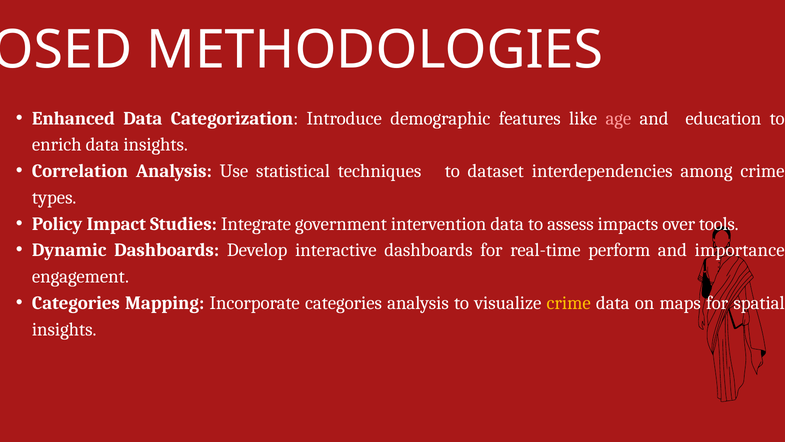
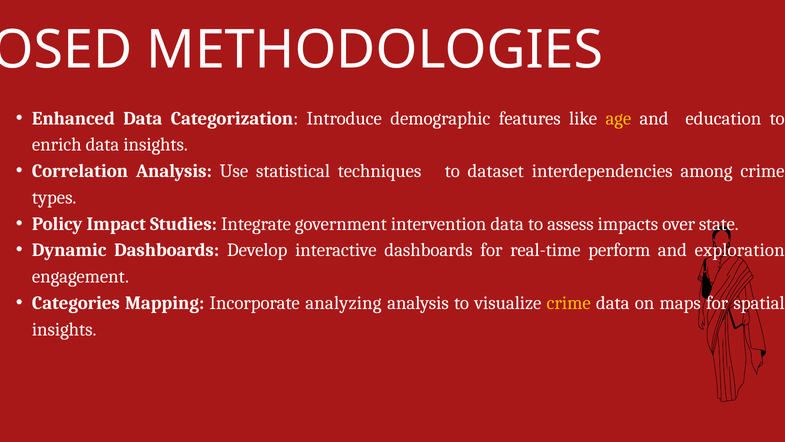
age colour: pink -> yellow
tools: tools -> state
importance: importance -> exploration
Incorporate categories: categories -> analyzing
